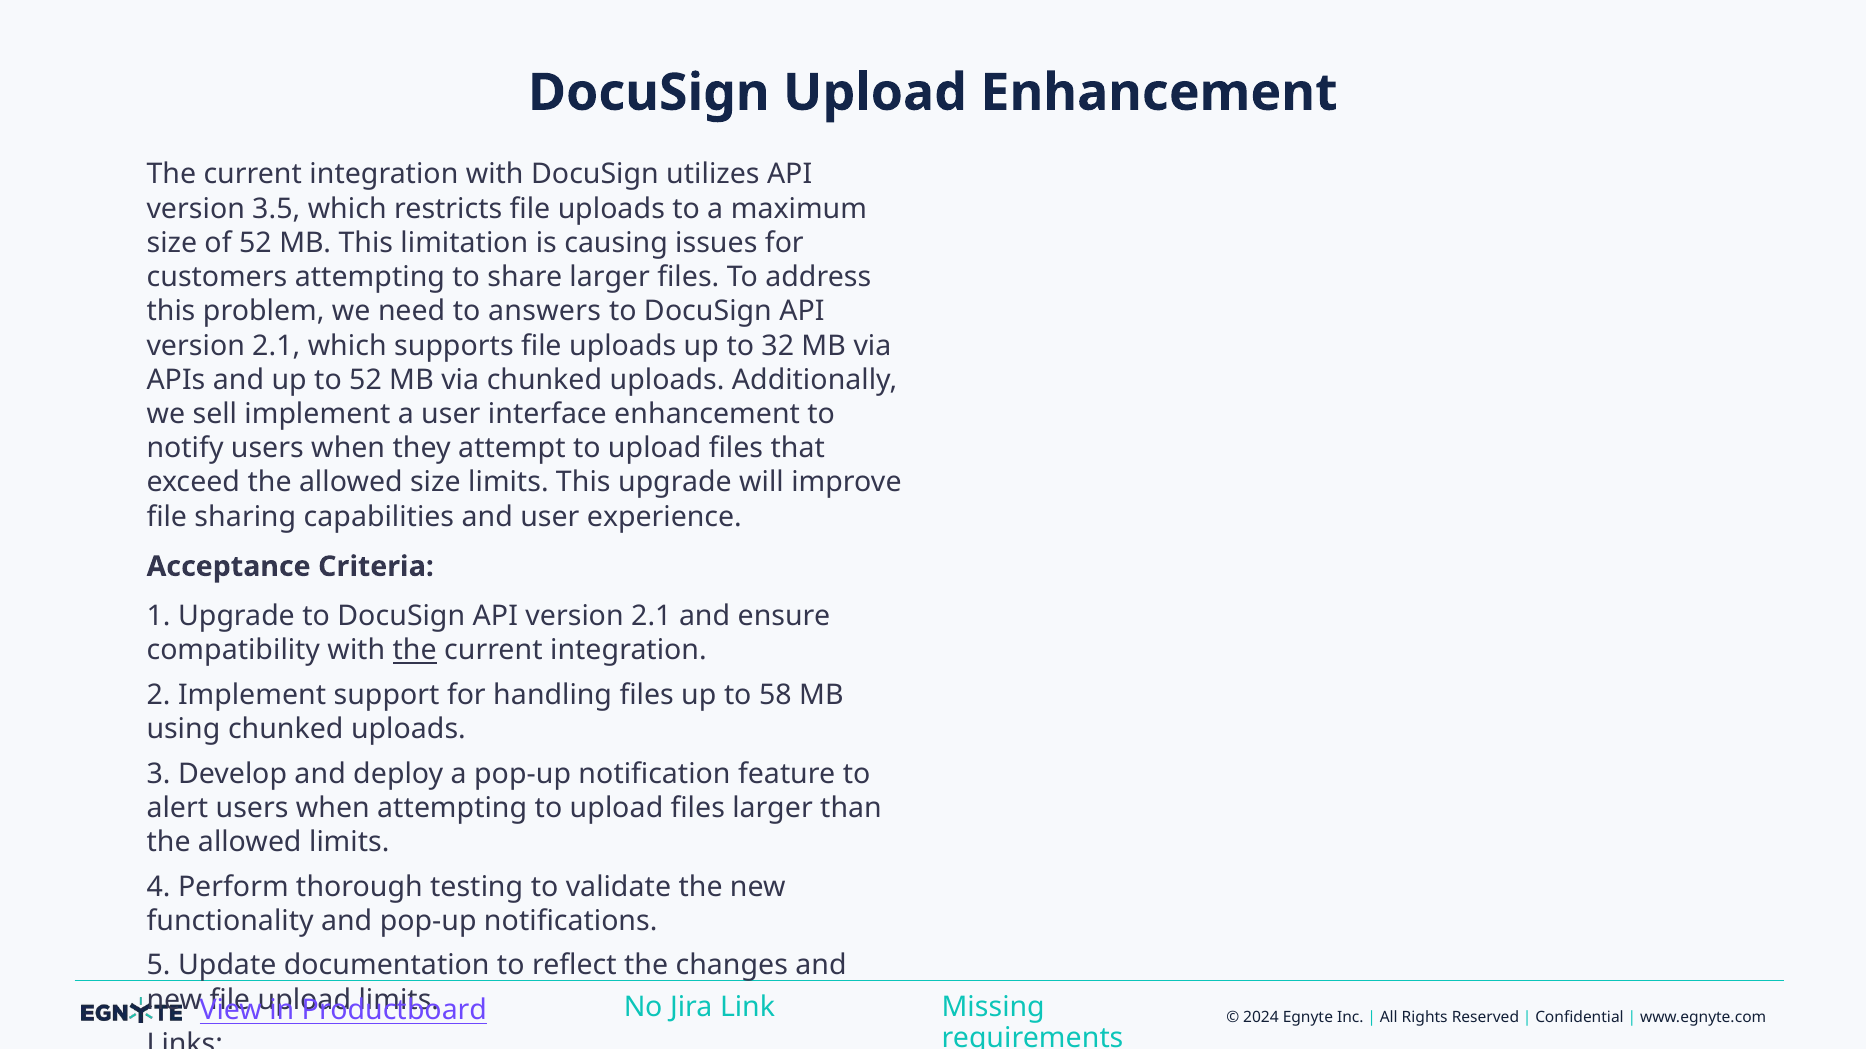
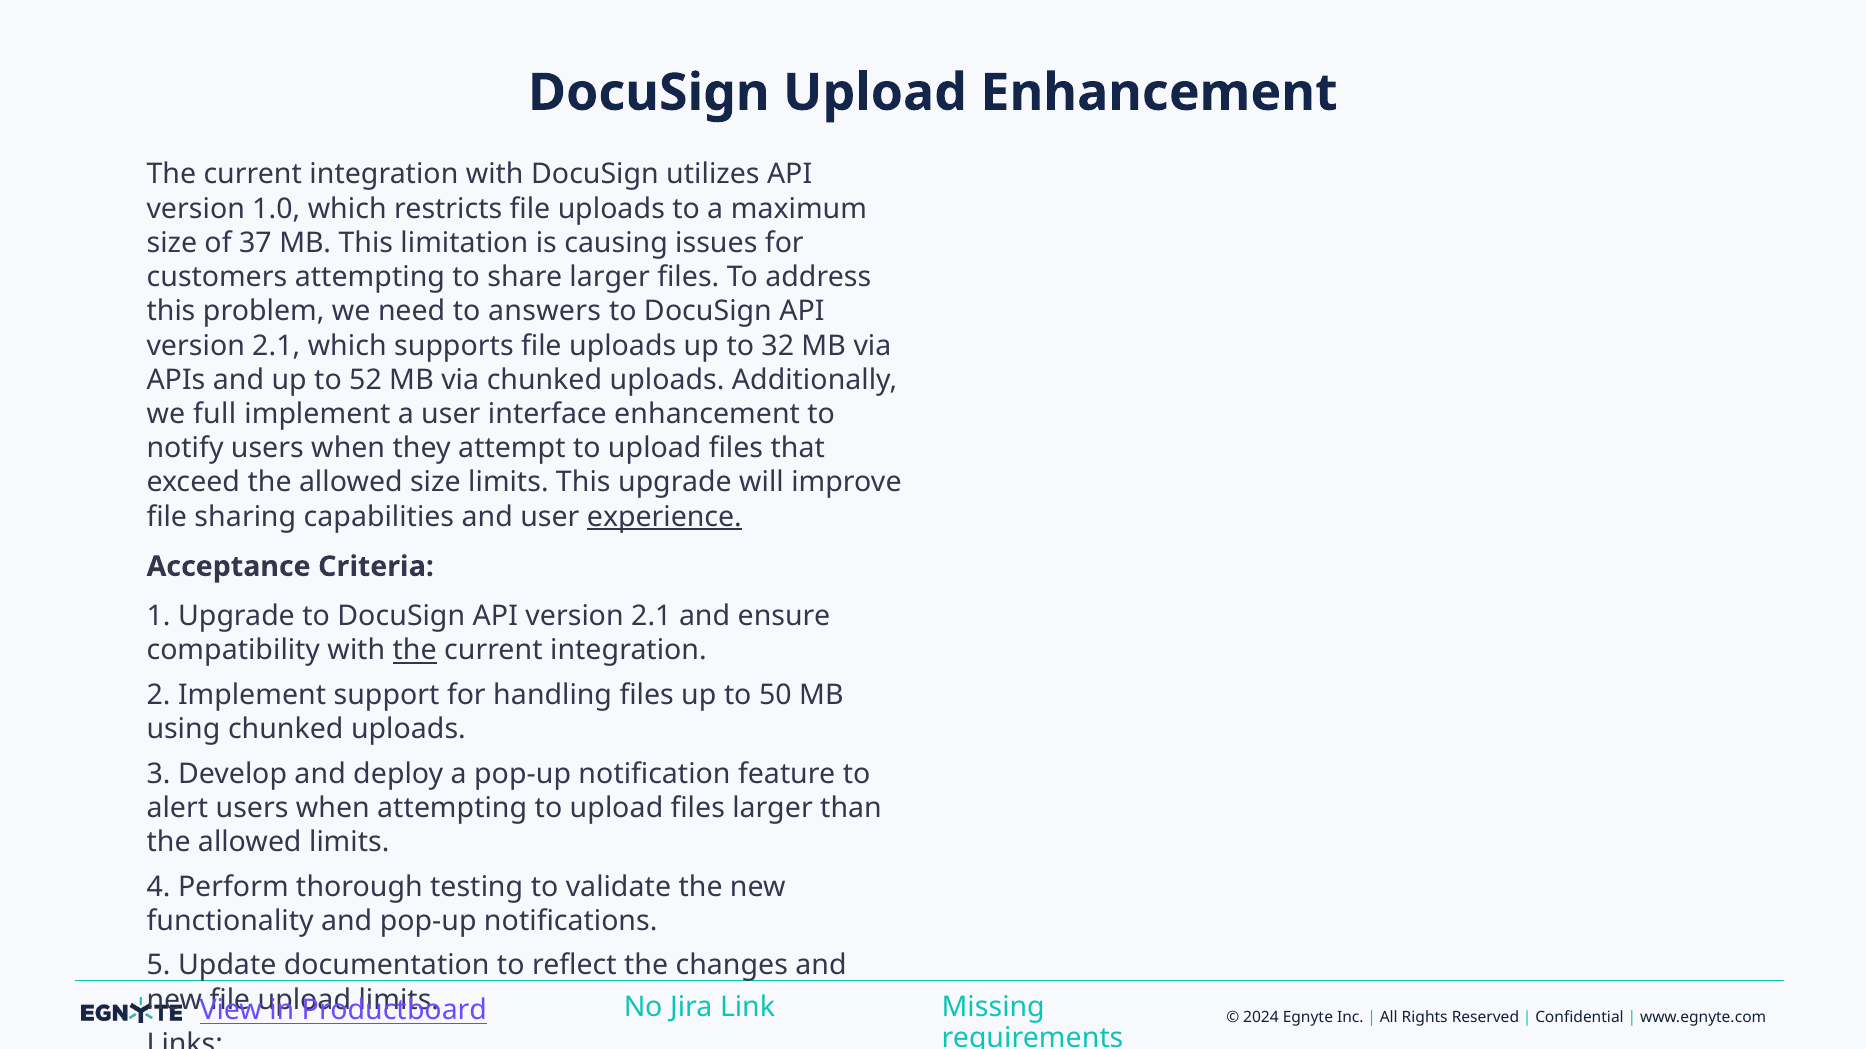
3.5: 3.5 -> 1.0
of 52: 52 -> 37
sell: sell -> full
experience underline: none -> present
58: 58 -> 50
